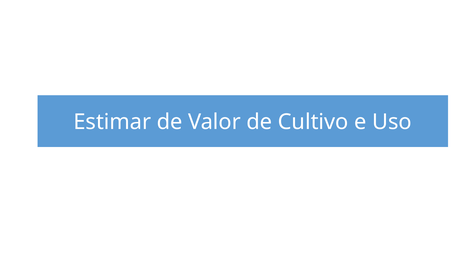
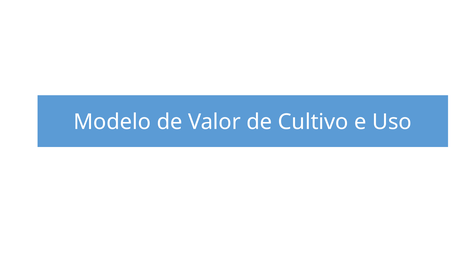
Estimar: Estimar -> Modelo
